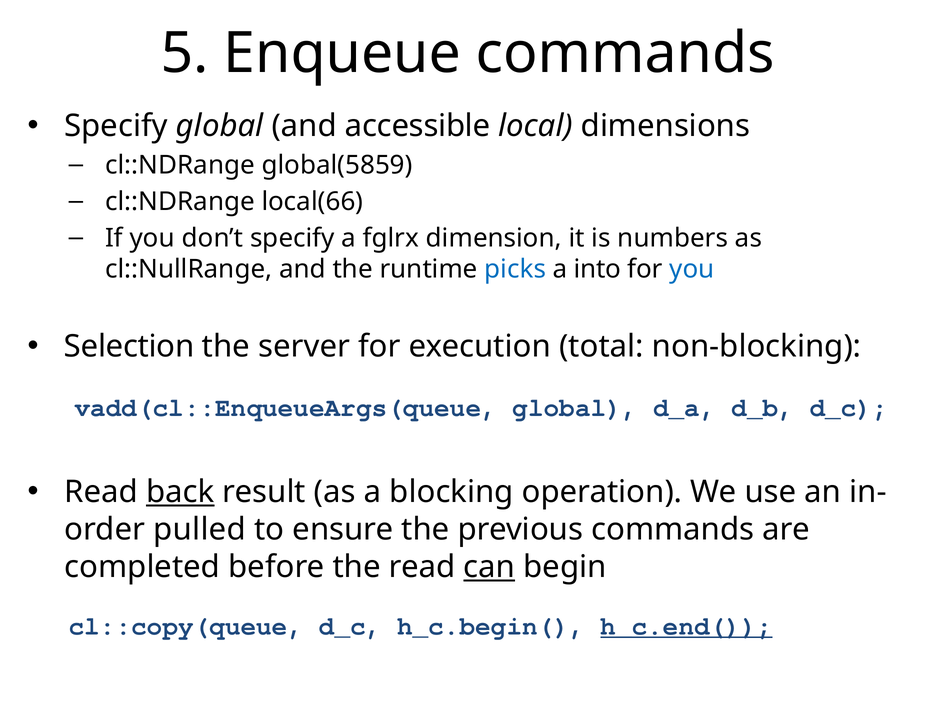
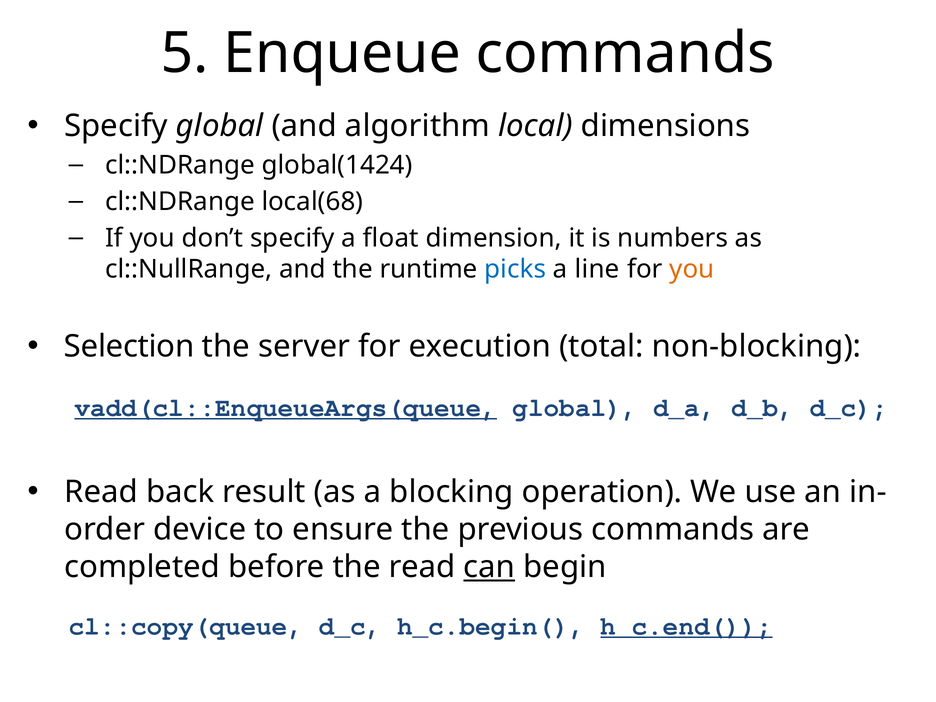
accessible: accessible -> algorithm
global(5859: global(5859 -> global(1424
local(66: local(66 -> local(68
fglrx: fglrx -> float
into: into -> line
you at (692, 269) colour: blue -> orange
vadd(cl::EnqueueArgs(queue underline: none -> present
back underline: present -> none
pulled: pulled -> device
